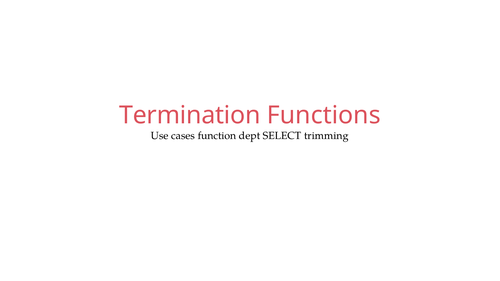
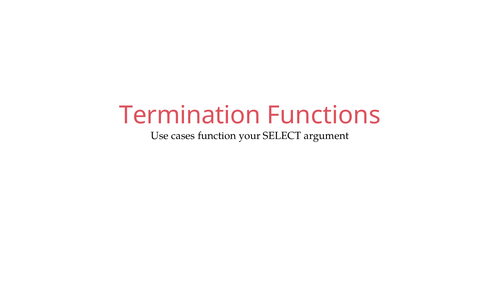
dept: dept -> your
trimming: trimming -> argument
